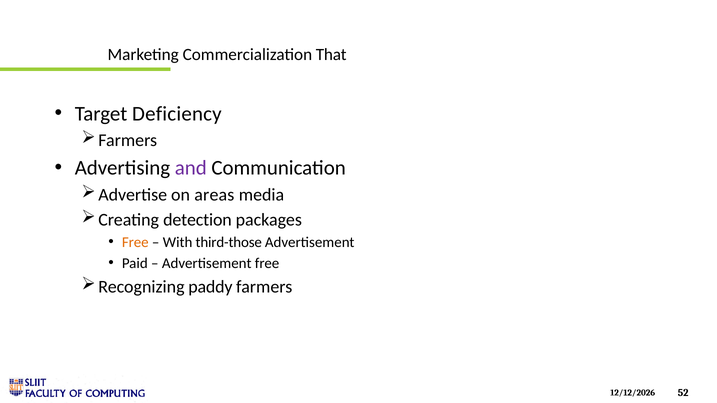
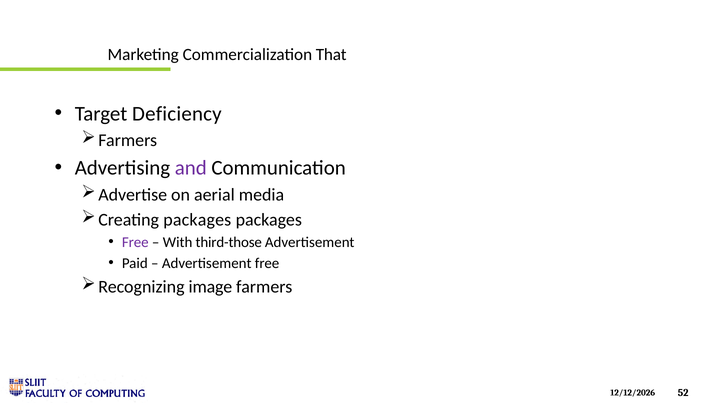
areas: areas -> aerial
Creating detection: detection -> packages
Free at (135, 242) colour: orange -> purple
paddy: paddy -> image
